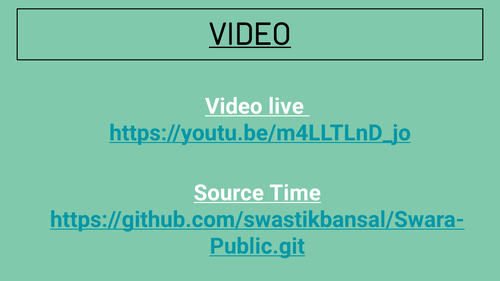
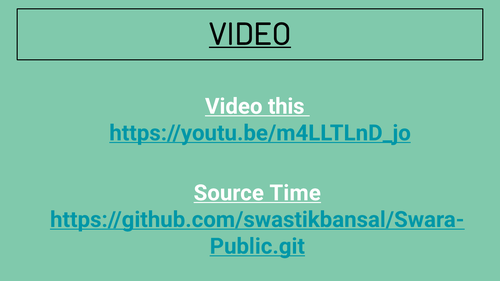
live: live -> this
